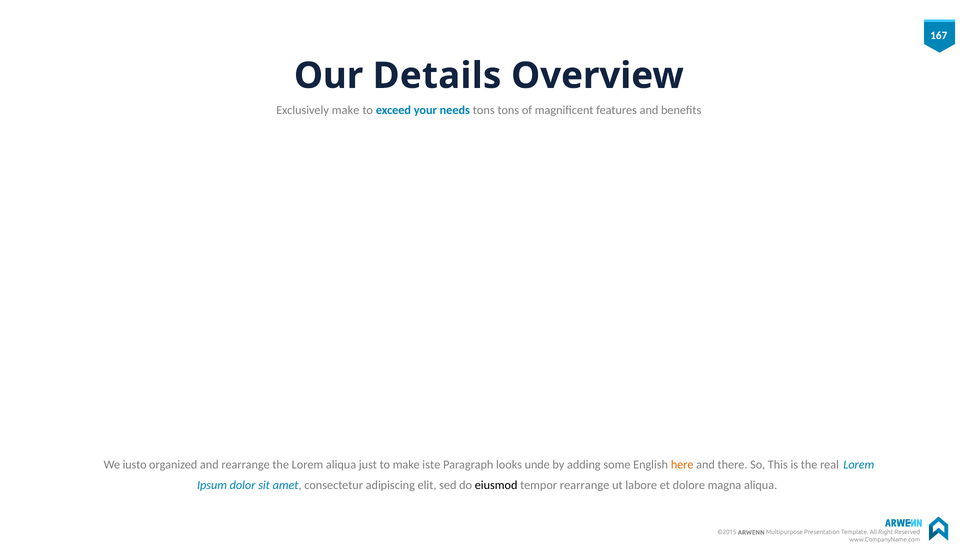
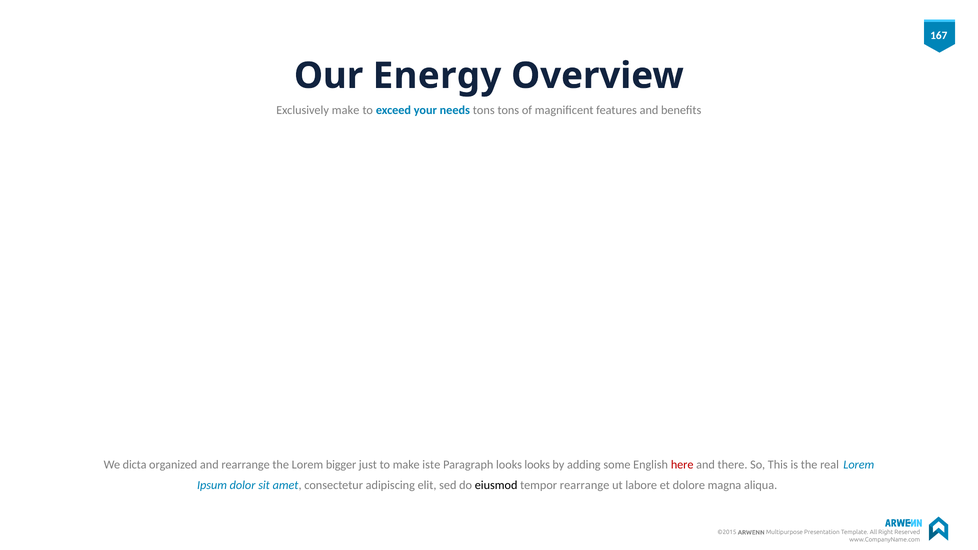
Details: Details -> Energy
iusto: iusto -> dicta
Lorem aliqua: aliqua -> bigger
looks unde: unde -> looks
here colour: orange -> red
